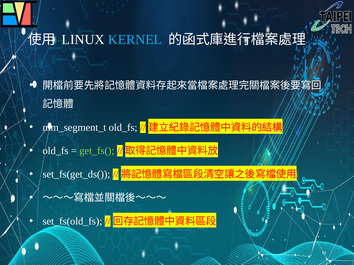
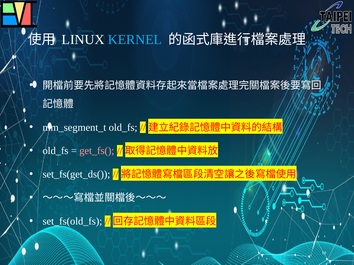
get_fs( colour: light green -> pink
